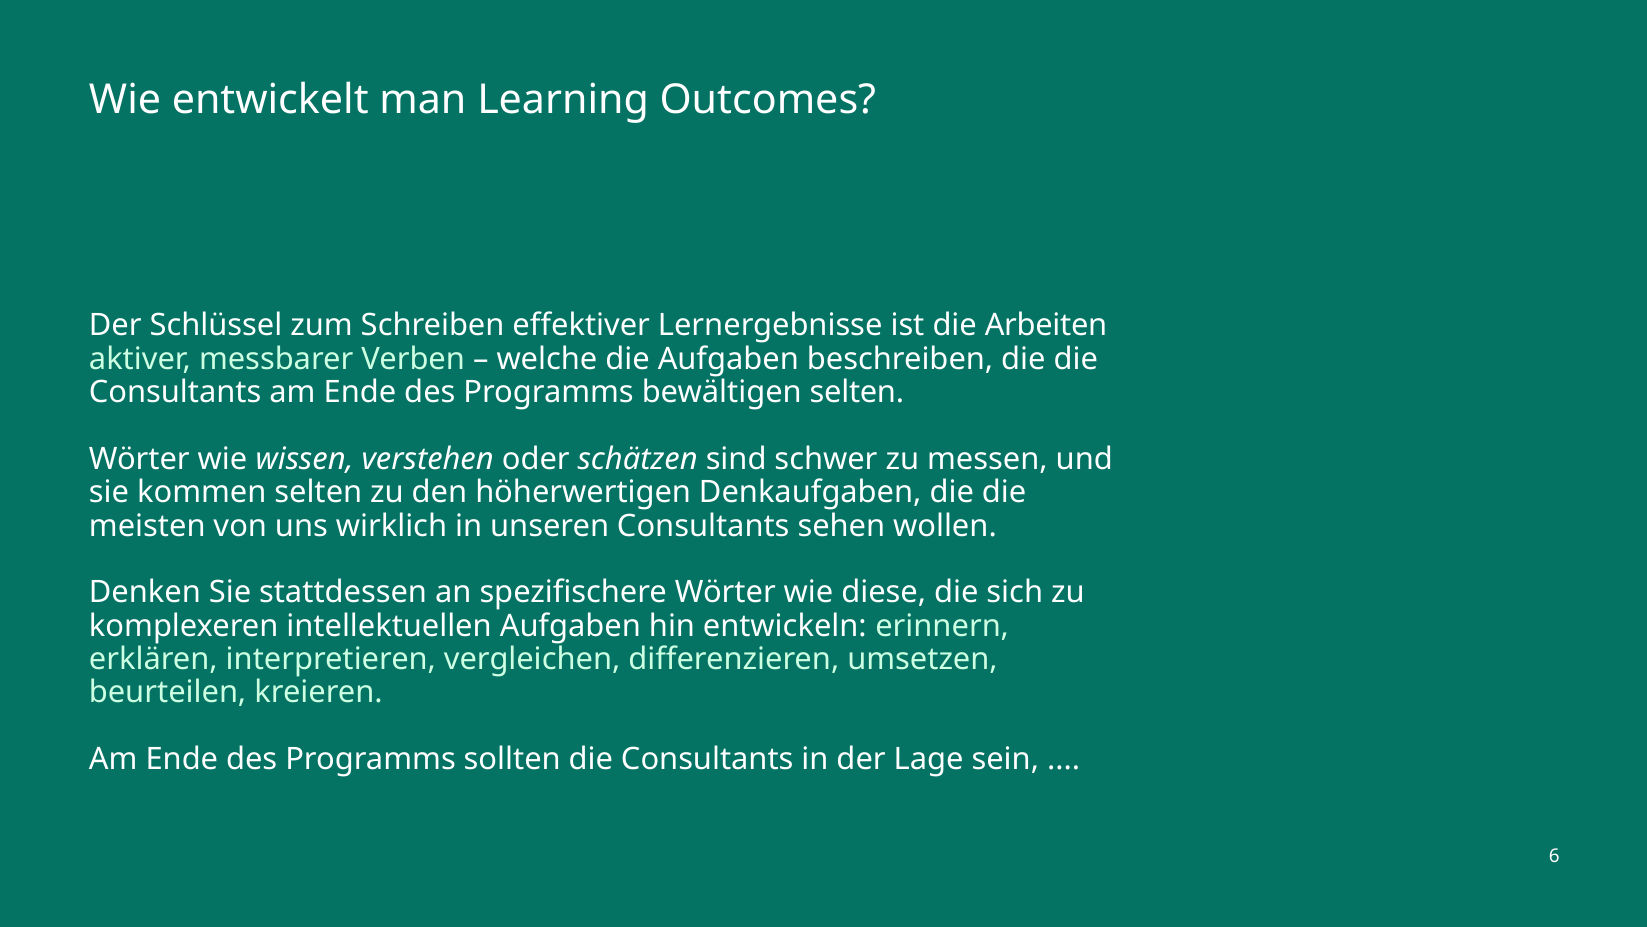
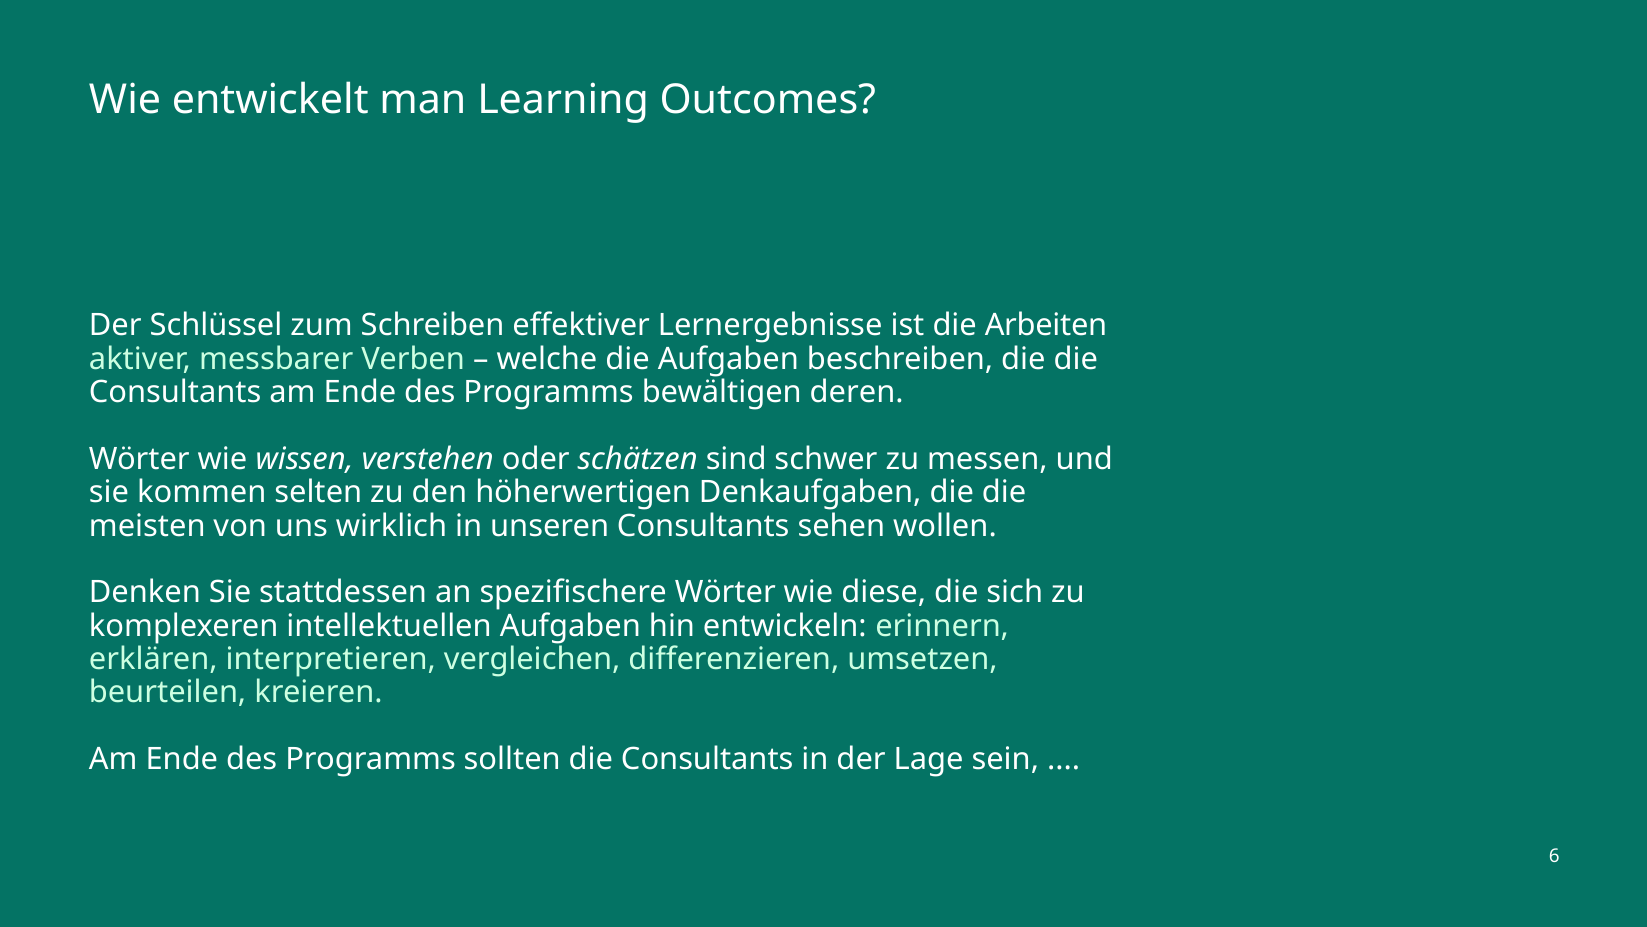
bewältigen selten: selten -> deren
